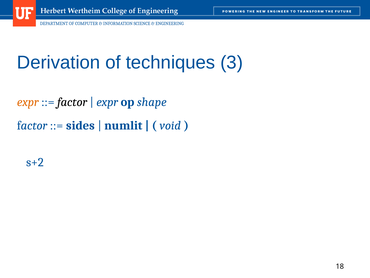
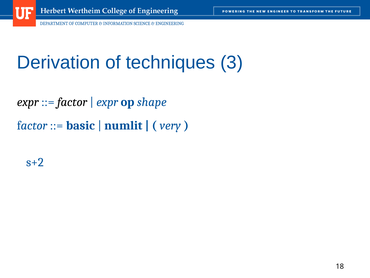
expr at (28, 102) colour: orange -> black
sides: sides -> basic
void: void -> very
